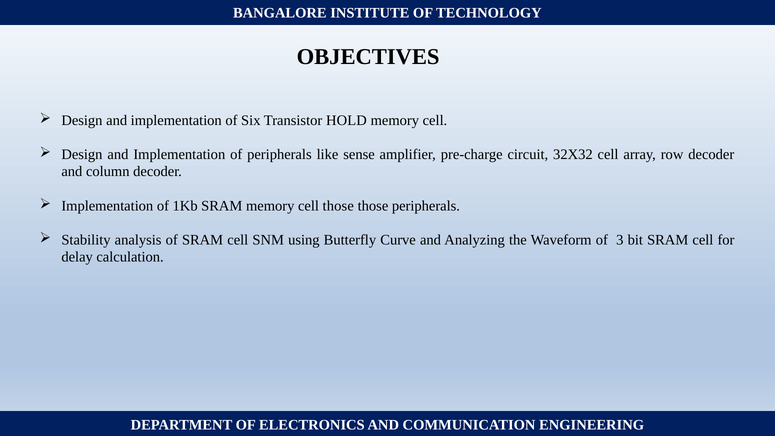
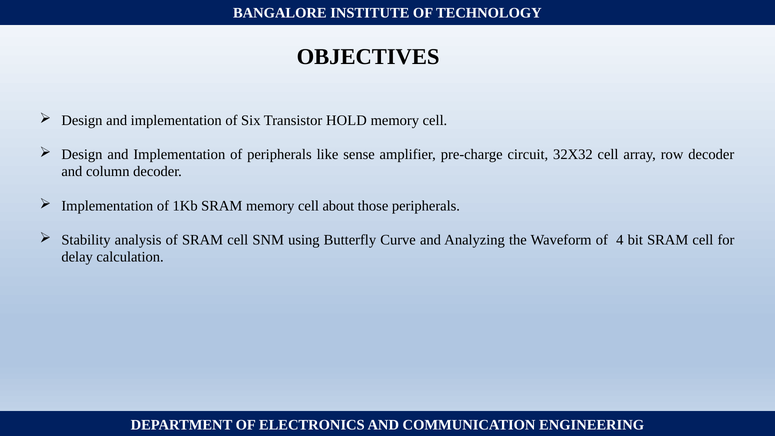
cell those: those -> about
3: 3 -> 4
